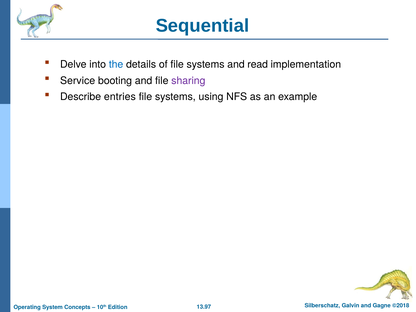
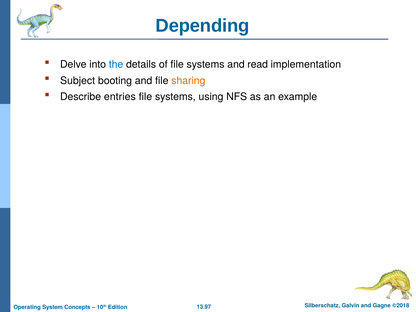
Sequential: Sequential -> Depending
Service: Service -> Subject
sharing colour: purple -> orange
